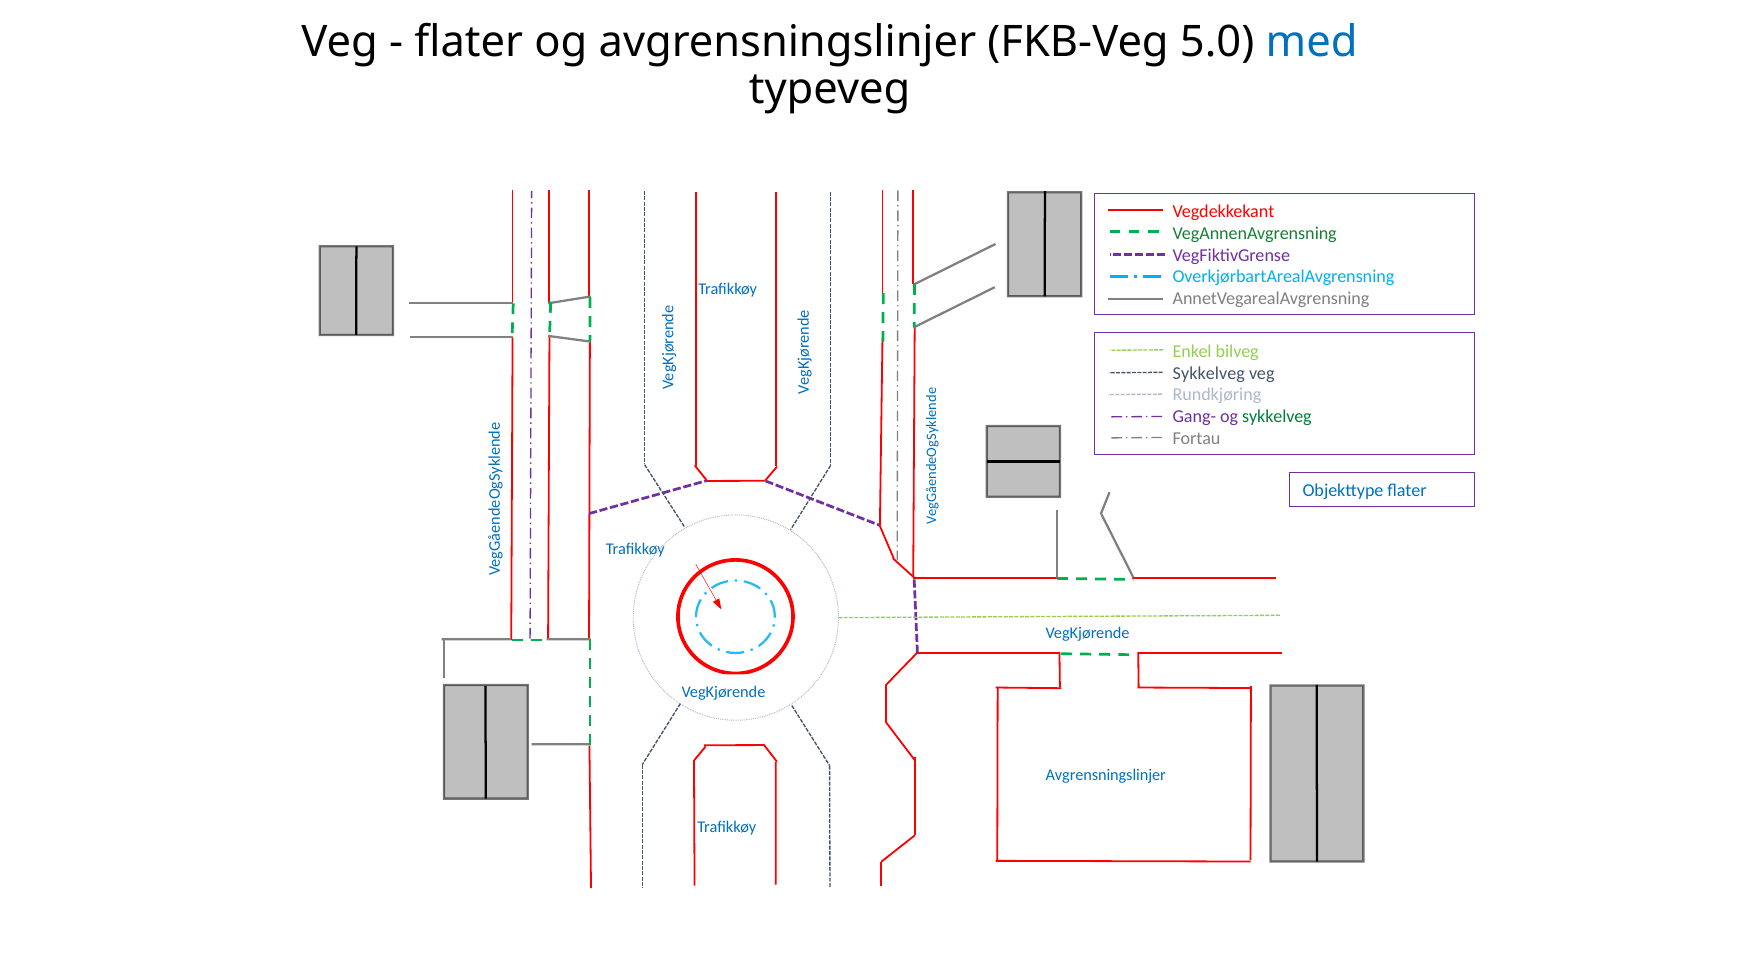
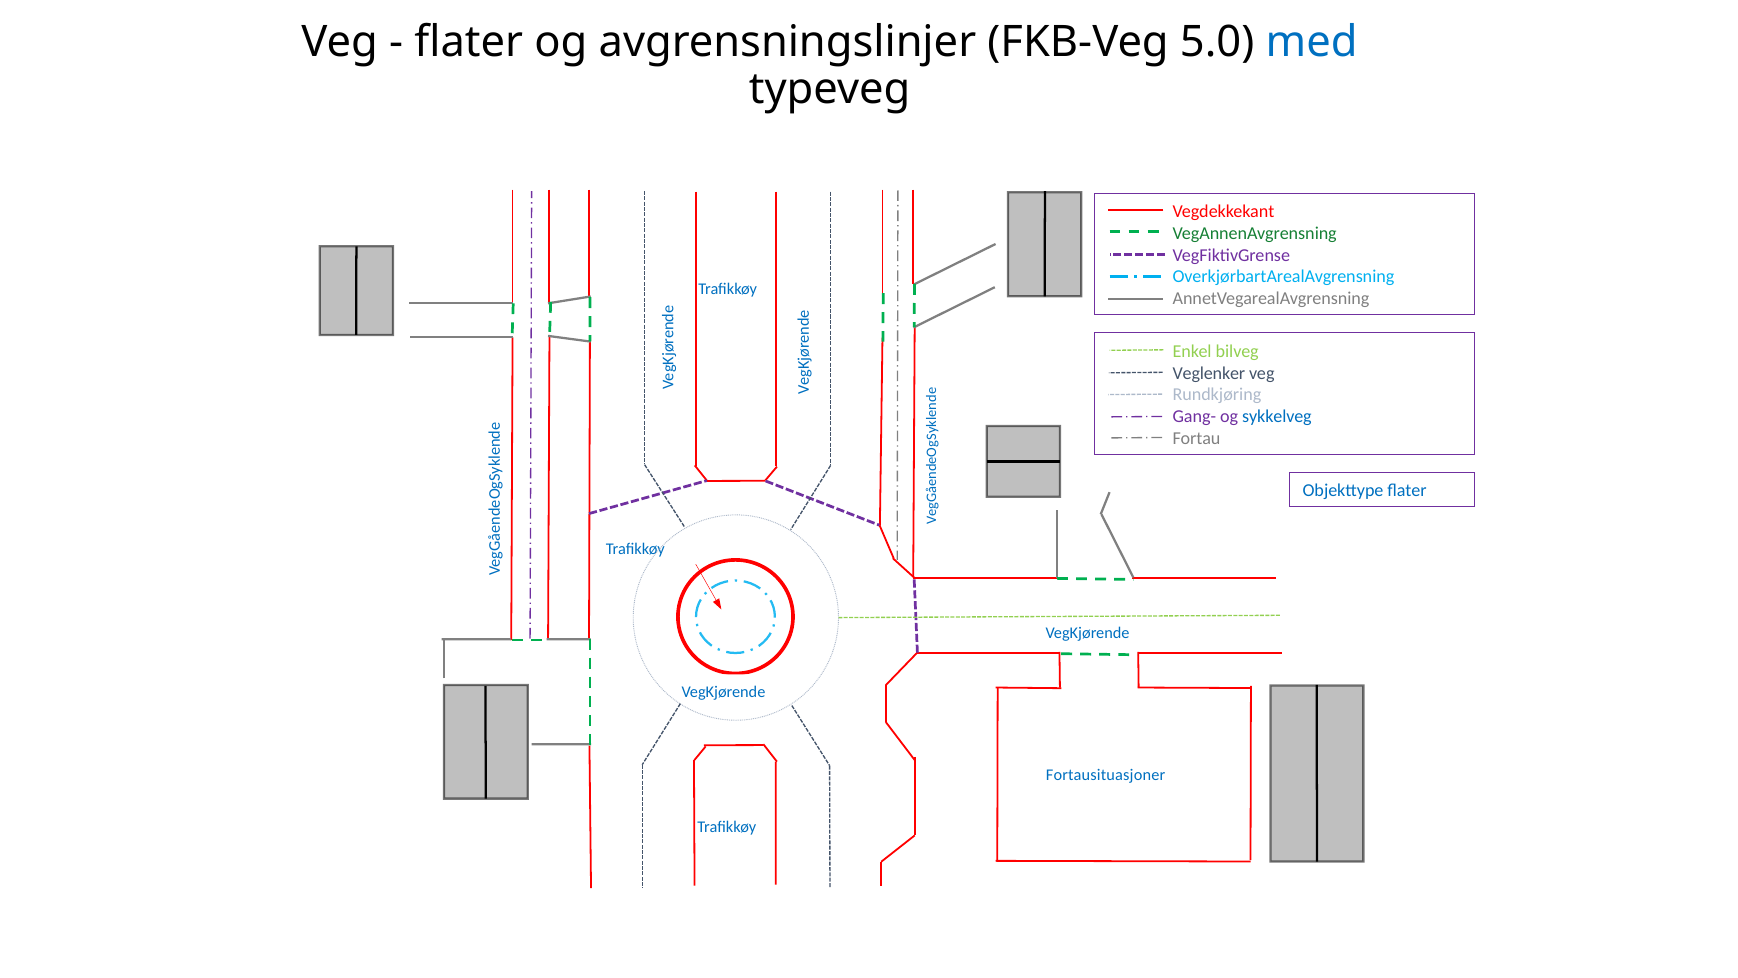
Sykkelveg at (1209, 373): Sykkelveg -> Veglenker
sykkelveg at (1277, 417) colour: green -> blue
Avgrensningslinjer at (1106, 775): Avgrensningslinjer -> Fortausituasjoner
